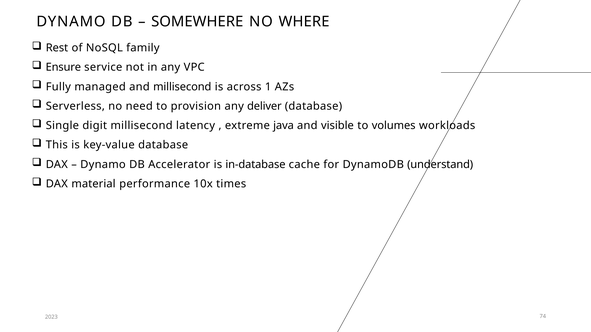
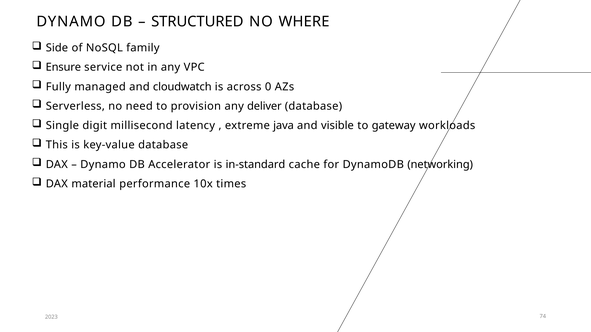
SOMEWHERE: SOMEWHERE -> STRUCTURED
Rest: Rest -> Side
and millisecond: millisecond -> cloudwatch
1: 1 -> 0
volumes: volumes -> gateway
in-database: in-database -> in-standard
understand: understand -> networking
